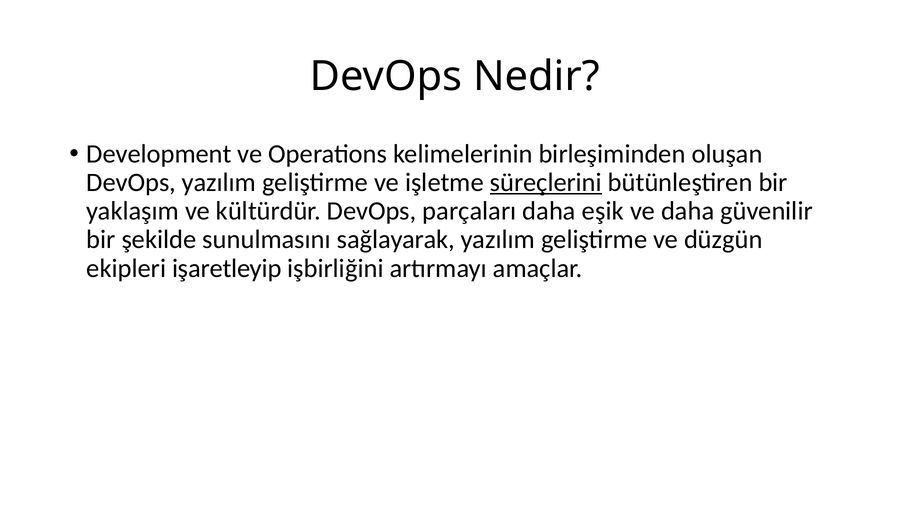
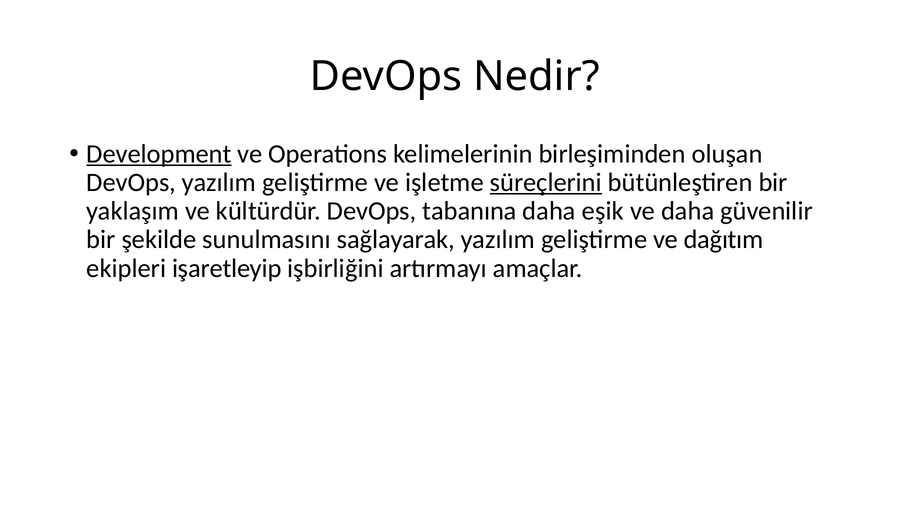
Development underline: none -> present
parçaları: parçaları -> tabanına
düzgün: düzgün -> dağıtım
